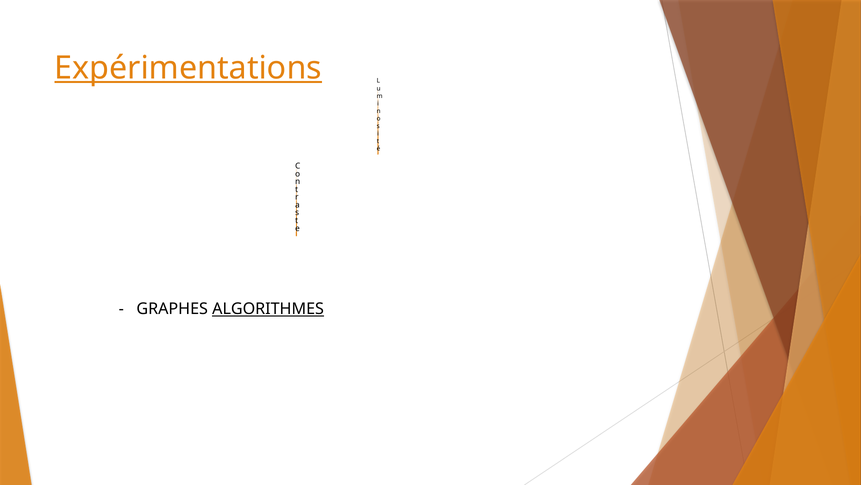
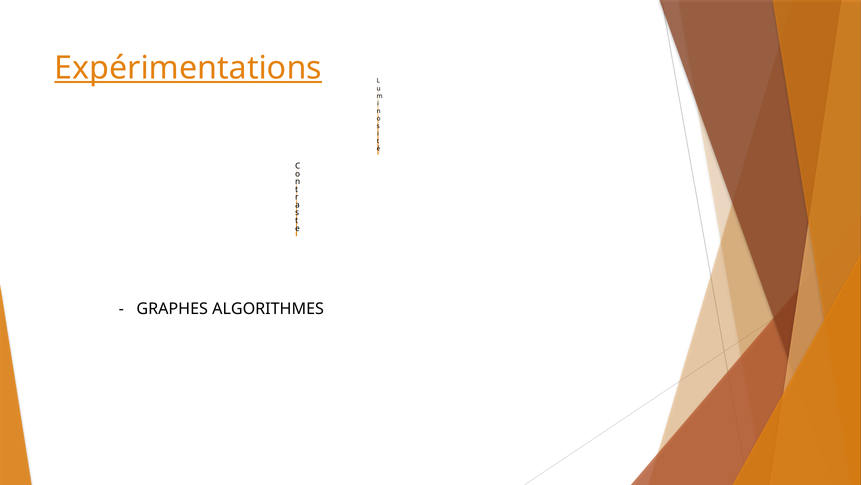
ALGORITHMES underline: present -> none
